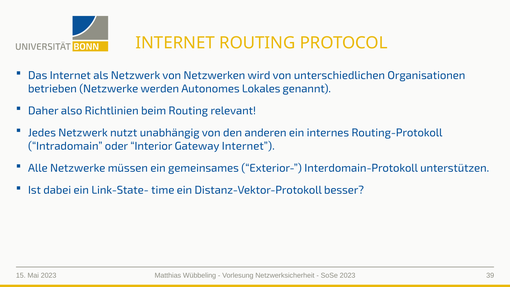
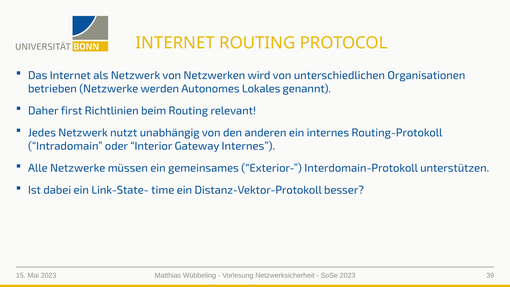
also: also -> first
Gateway Internet: Internet -> Internes
